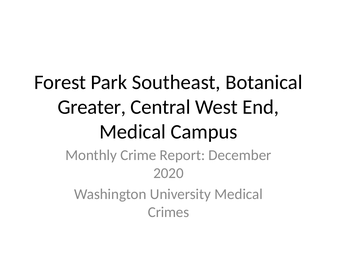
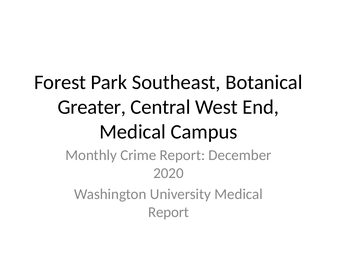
Crimes at (169, 212): Crimes -> Report
